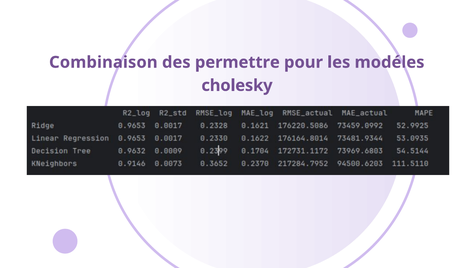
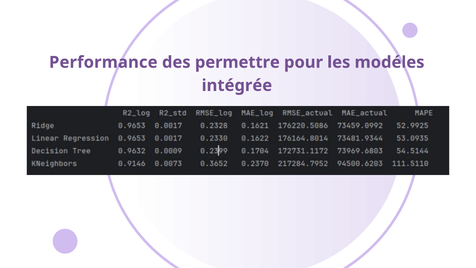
Combinaison: Combinaison -> Performance
cholesky: cholesky -> intégrée
